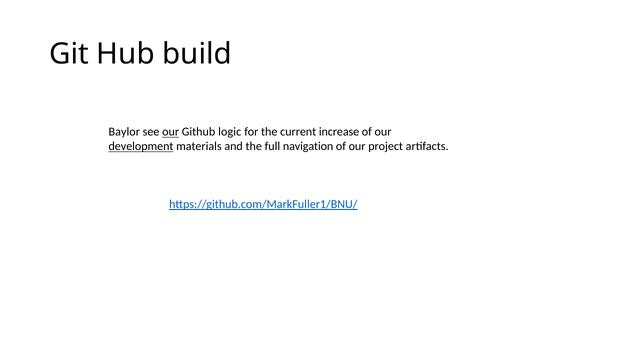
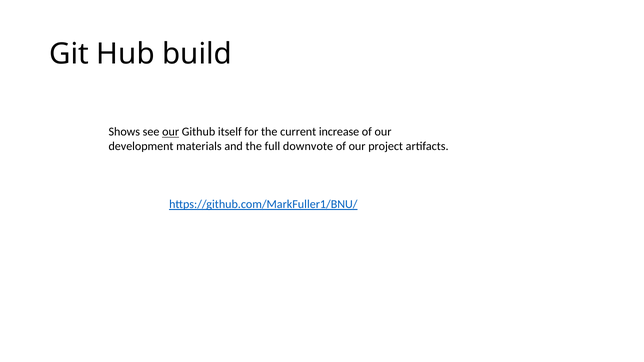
Baylor: Baylor -> Shows
logic: logic -> itself
development underline: present -> none
navigation: navigation -> downvote
